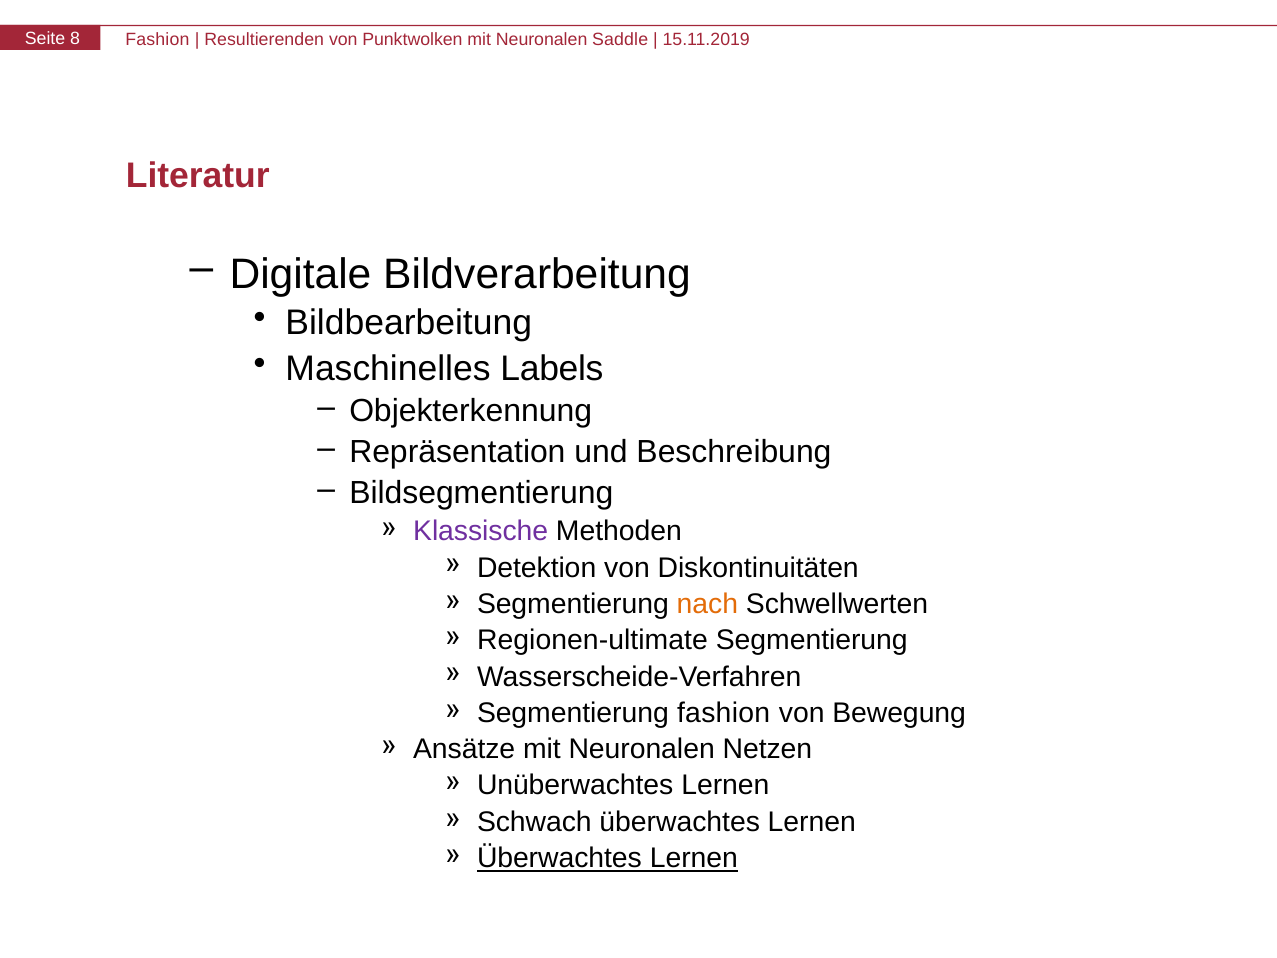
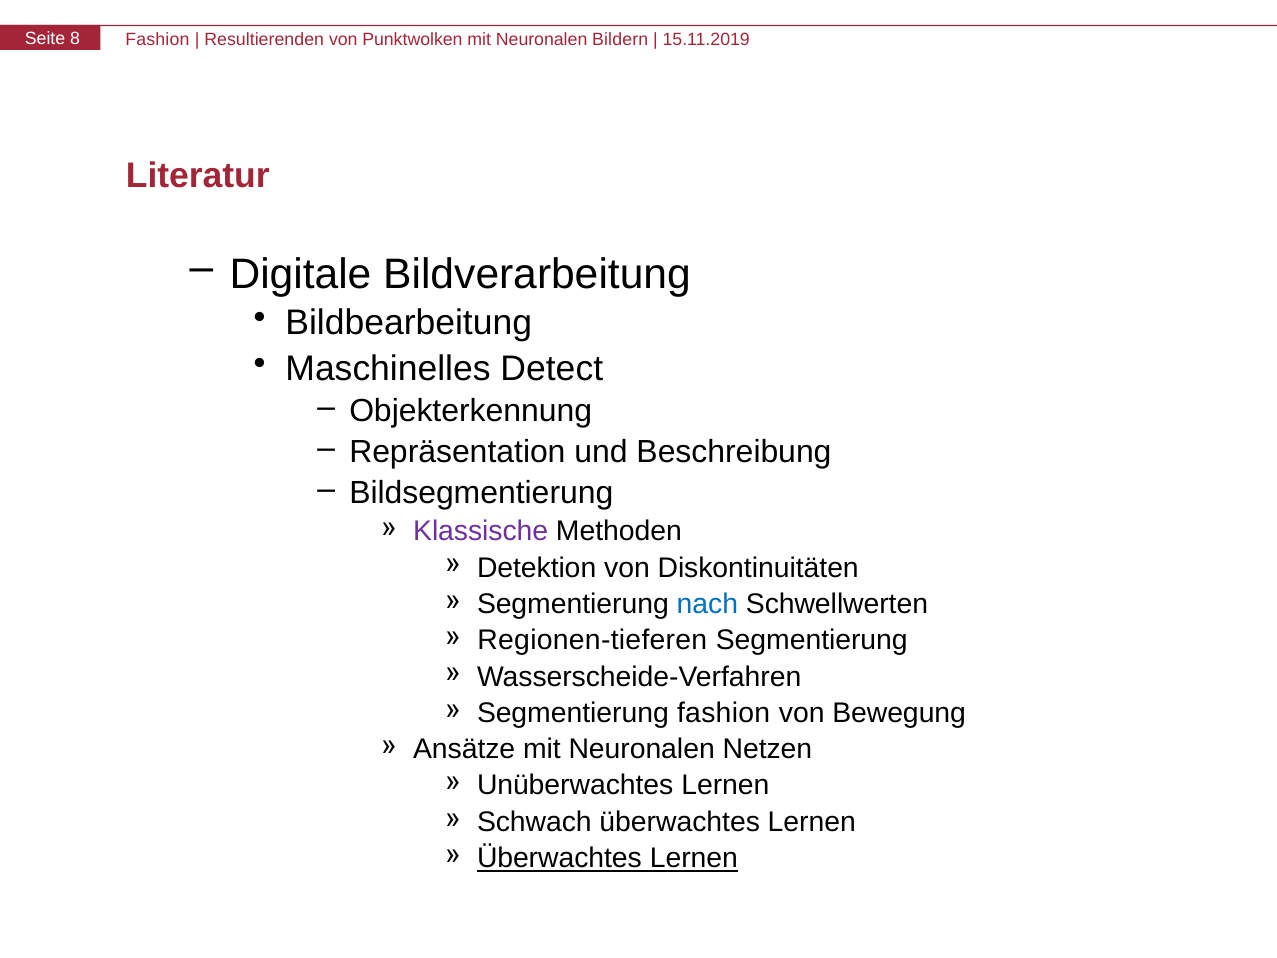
Saddle: Saddle -> Bildern
Labels: Labels -> Detect
nach colour: orange -> blue
Regionen-ultimate: Regionen-ultimate -> Regionen-tieferen
